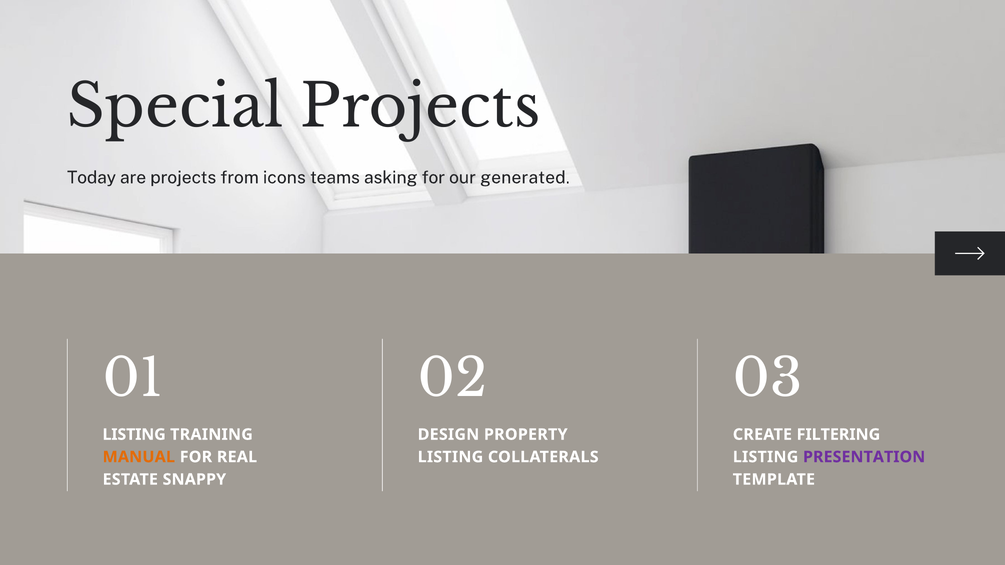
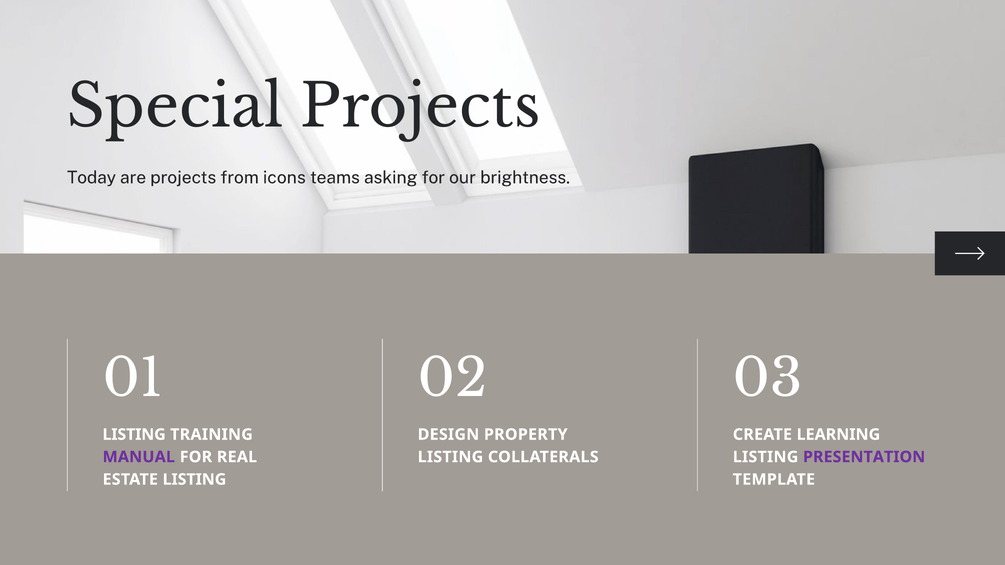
generated: generated -> brightness
FILTERING: FILTERING -> LEARNING
MANUAL colour: orange -> purple
ESTATE SNAPPY: SNAPPY -> LISTING
